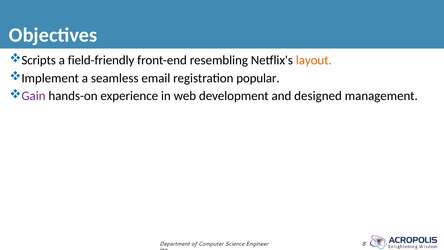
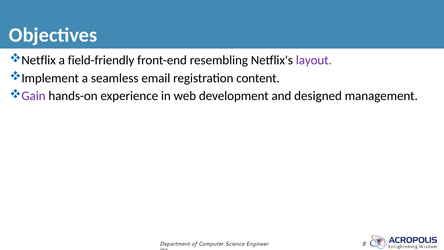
Scripts: Scripts -> Netflix
layout colour: orange -> purple
popular: popular -> content
